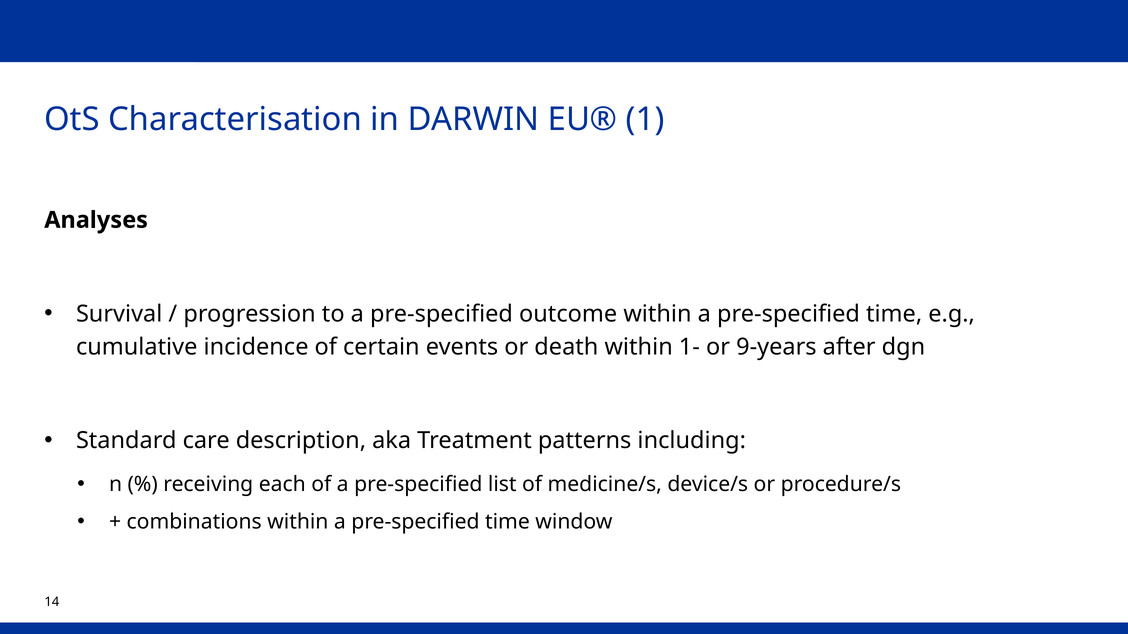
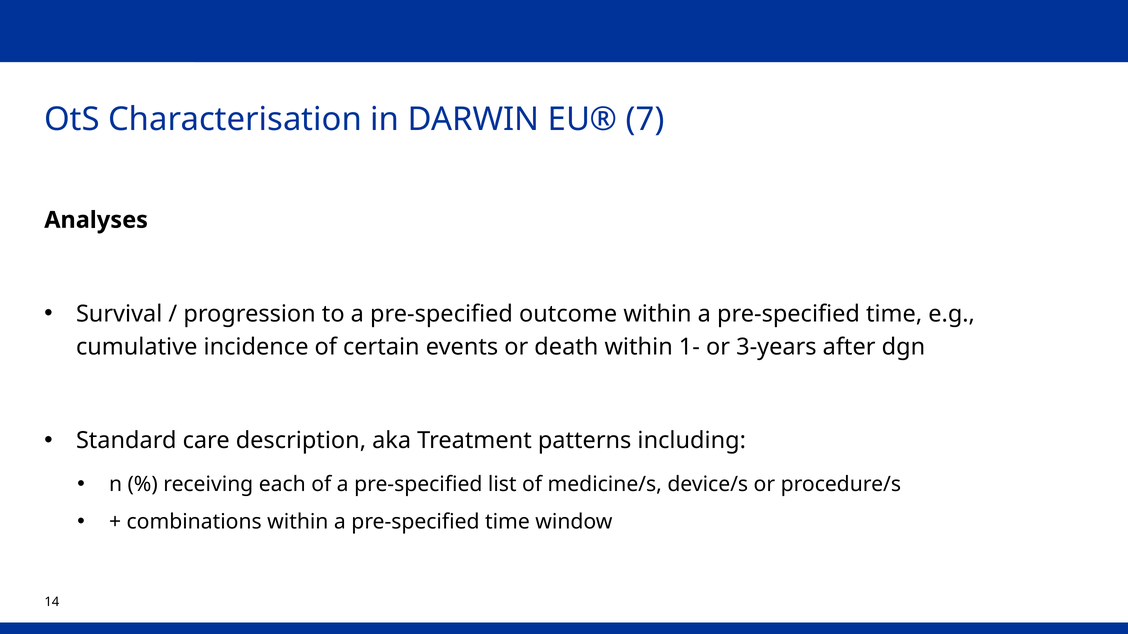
1: 1 -> 7
9-years: 9-years -> 3-years
